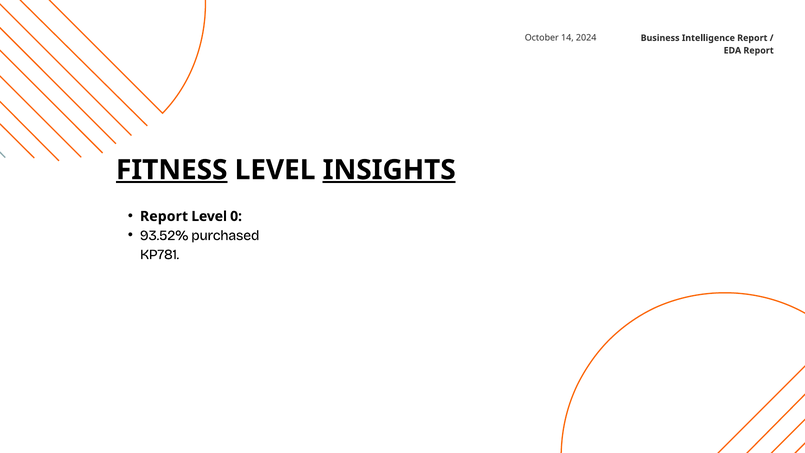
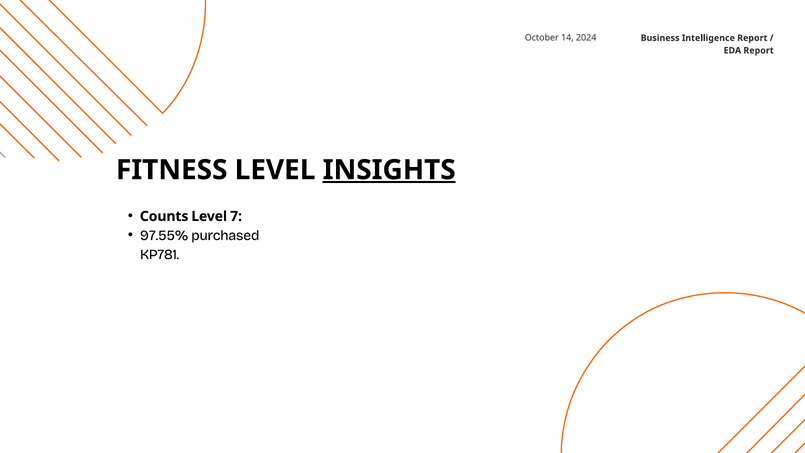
FITNESS underline: present -> none
Report at (164, 216): Report -> Counts
0: 0 -> 7
93.52%: 93.52% -> 97.55%
